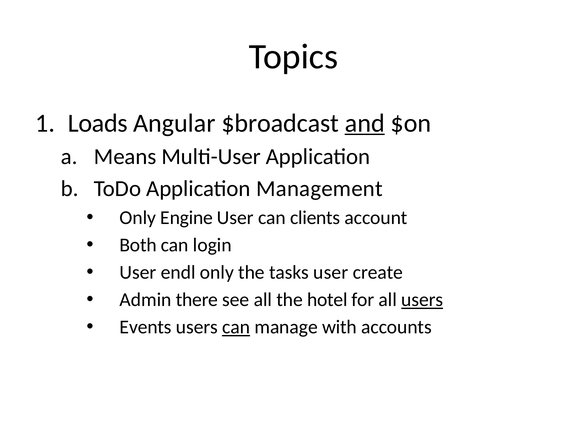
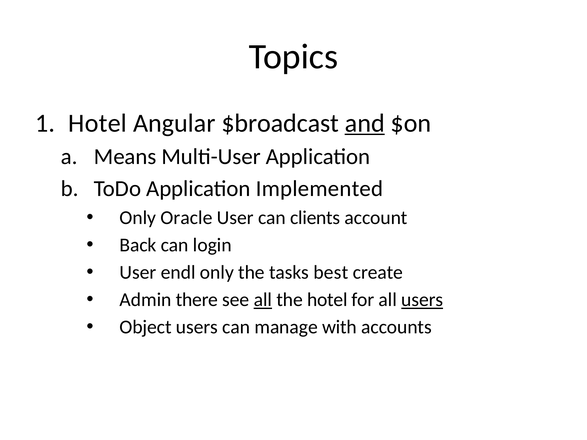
Loads at (98, 123): Loads -> Hotel
Management: Management -> Implemented
Engine: Engine -> Oracle
Both: Both -> Back
tasks user: user -> best
all at (263, 300) underline: none -> present
Events: Events -> Object
can at (236, 327) underline: present -> none
